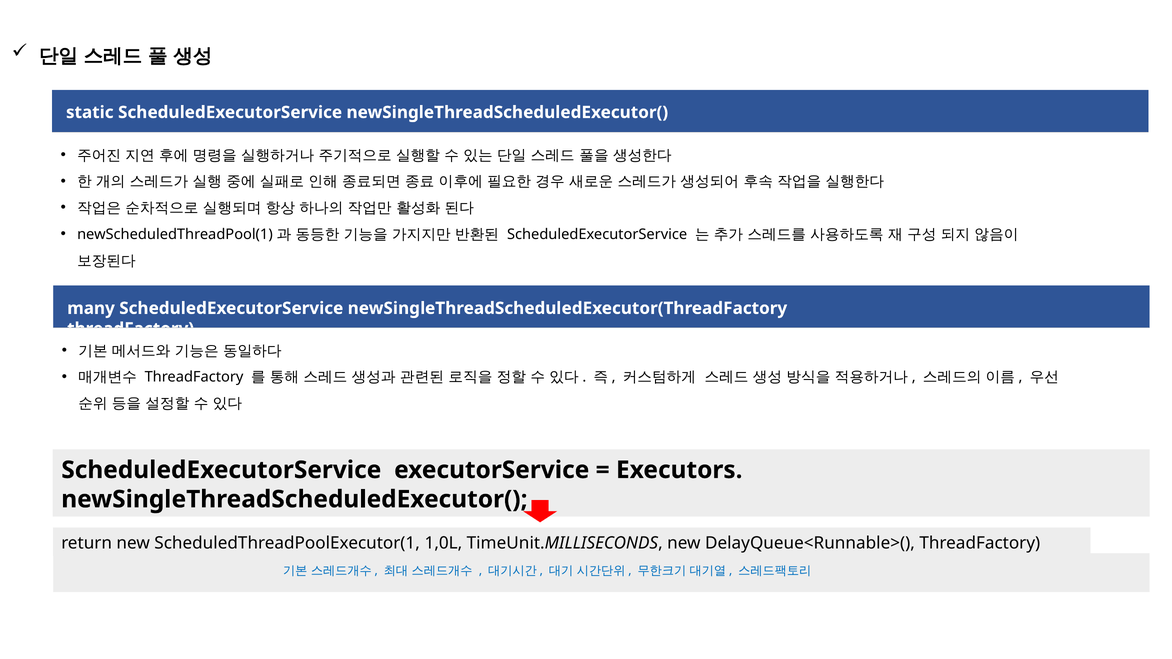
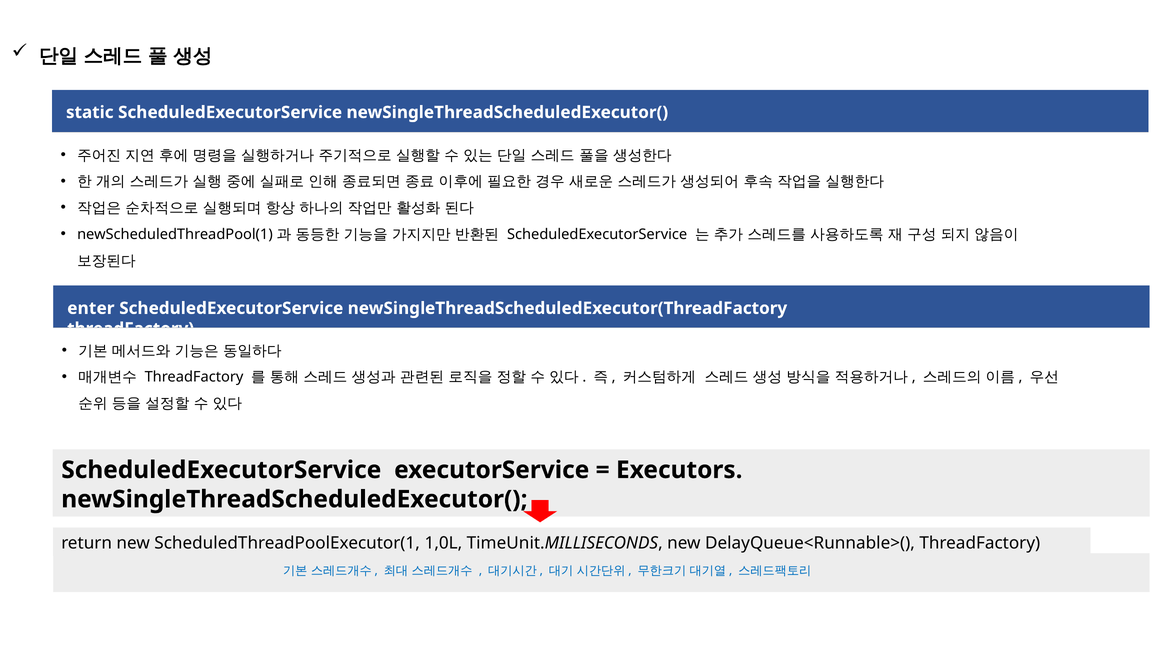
many: many -> enter
